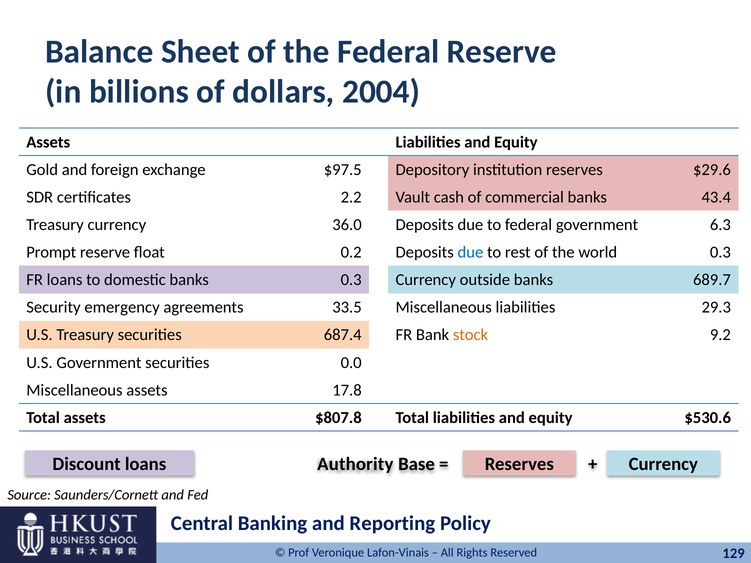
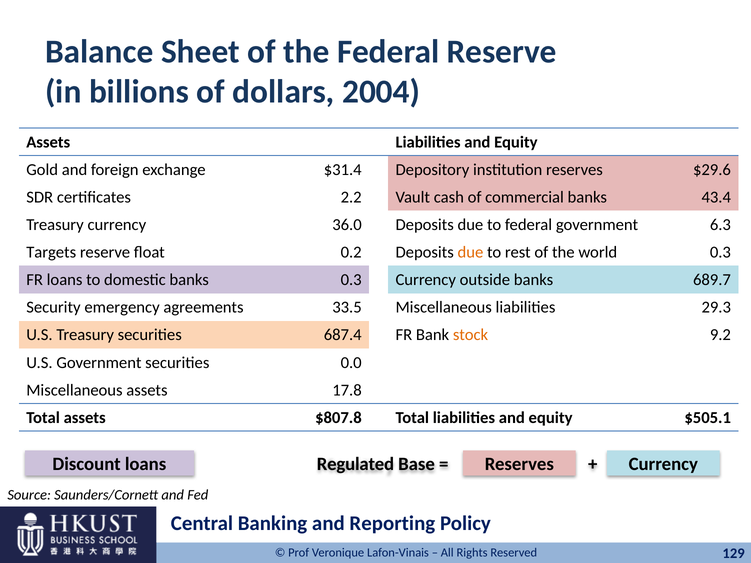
$97.5: $97.5 -> $31.4
Prompt: Prompt -> Targets
due at (470, 252) colour: blue -> orange
$530.6: $530.6 -> $505.1
Authority: Authority -> Regulated
